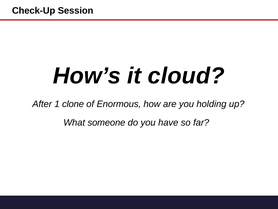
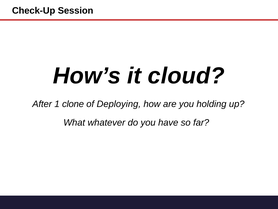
Enormous: Enormous -> Deploying
someone: someone -> whatever
